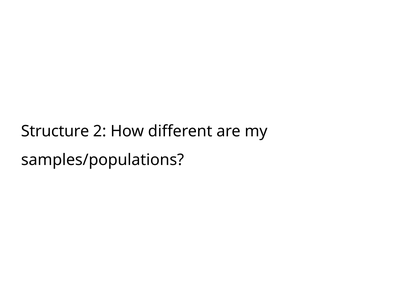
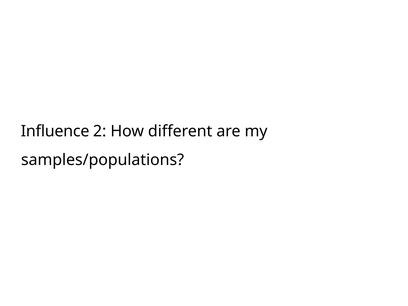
Structure: Structure -> Influence
